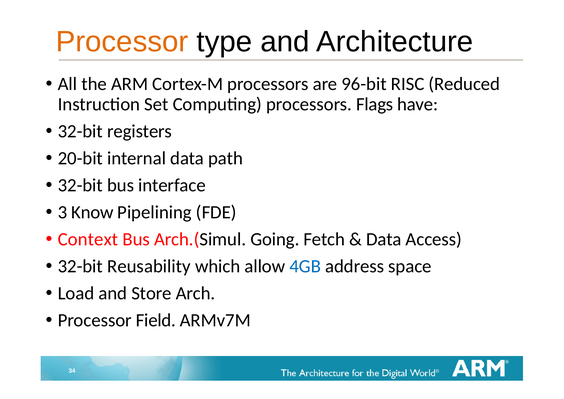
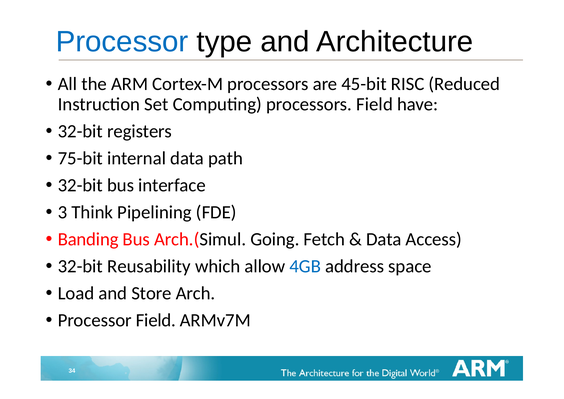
Processor at (122, 42) colour: orange -> blue
96-bit: 96-bit -> 45-bit
processors Flags: Flags -> Field
20-bit: 20-bit -> 75-bit
Know: Know -> Think
Context: Context -> Banding
